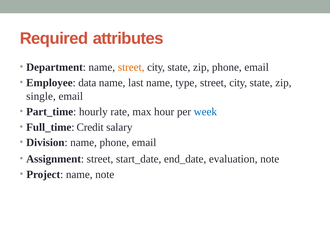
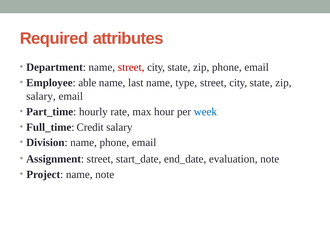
street at (131, 67) colour: orange -> red
data: data -> able
single at (41, 96): single -> salary
